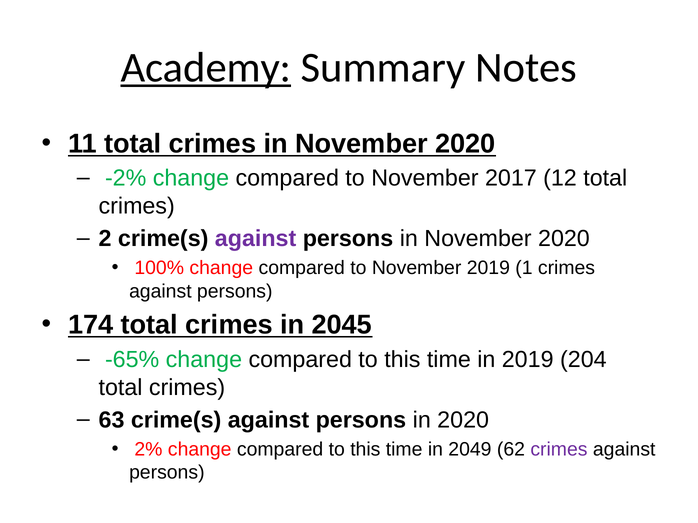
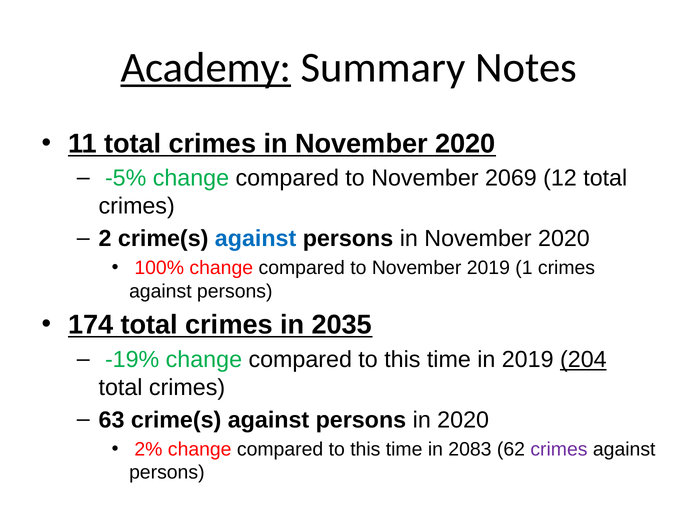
-2%: -2% -> -5%
2017: 2017 -> 2069
against at (256, 239) colour: purple -> blue
2045: 2045 -> 2035
-65%: -65% -> -19%
204 underline: none -> present
2049: 2049 -> 2083
